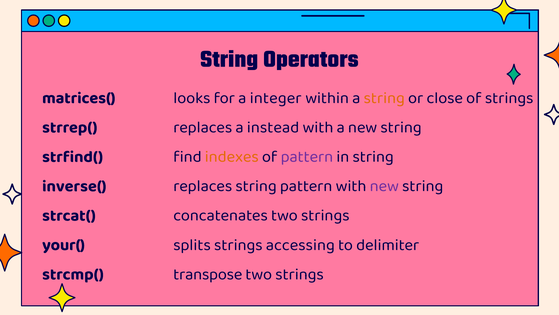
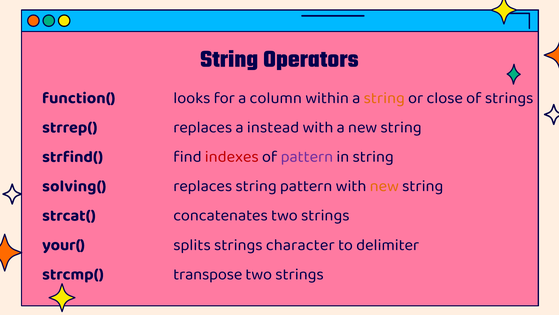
matrices(: matrices( -> function(
integer: integer -> column
indexes colour: orange -> red
inverse(: inverse( -> solving(
new at (384, 186) colour: purple -> orange
accessing: accessing -> character
